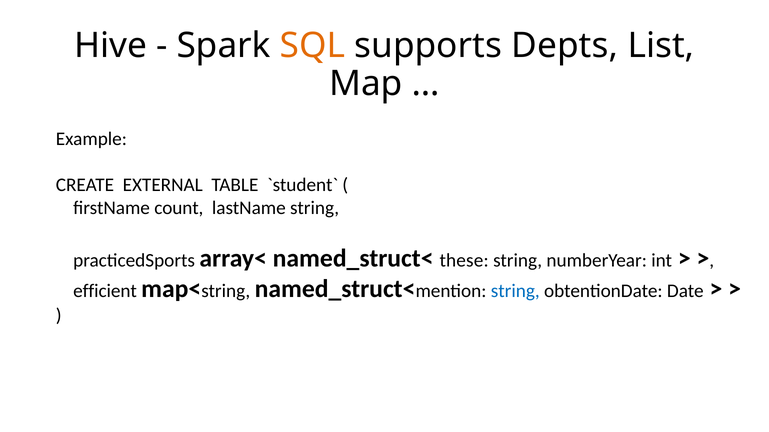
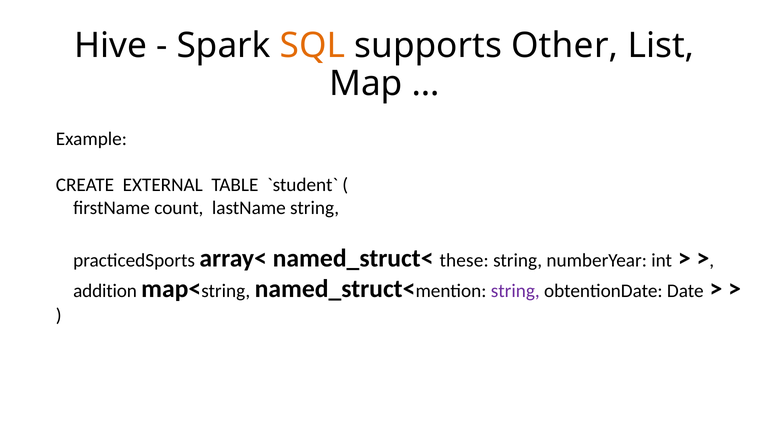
Depts: Depts -> Other
efficient: efficient -> addition
string at (515, 291) colour: blue -> purple
